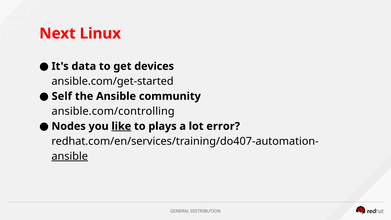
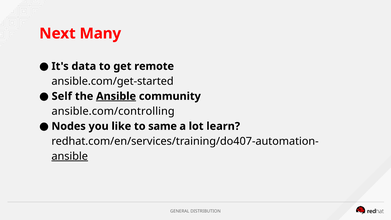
Linux: Linux -> Many
devices: devices -> remote
Ansible at (116, 96) underline: none -> present
like underline: present -> none
plays: plays -> same
error: error -> learn
